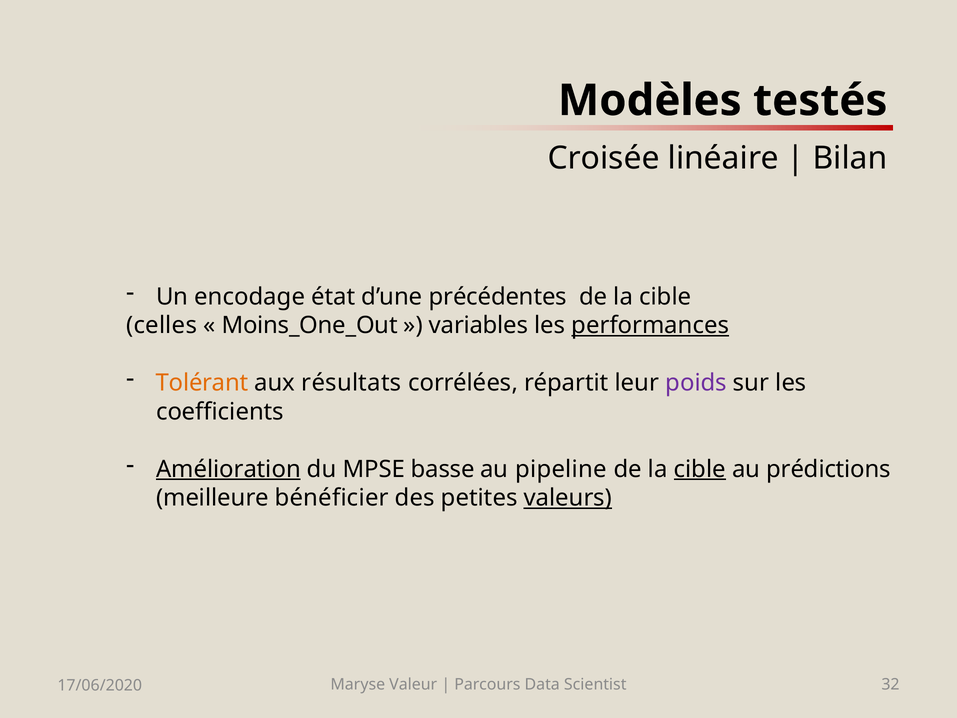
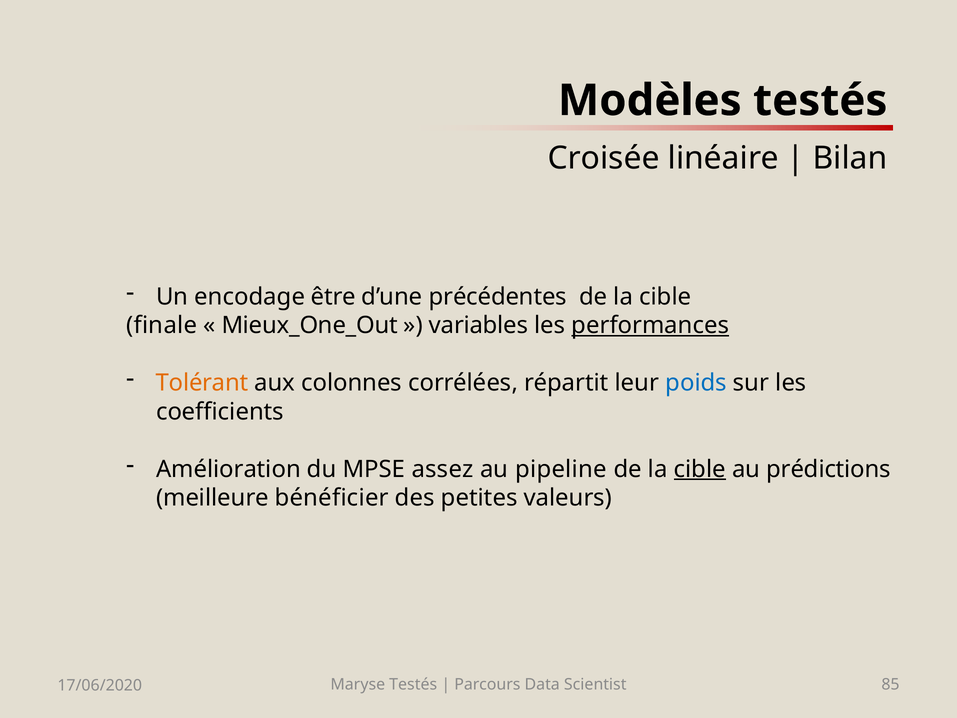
état: état -> être
celles: celles -> finale
Moins_One_Out: Moins_One_Out -> Mieux_One_Out
résultats: résultats -> colonnes
poids colour: purple -> blue
Amélioration underline: present -> none
basse: basse -> assez
valeurs underline: present -> none
Maryse Valeur: Valeur -> Testés
32: 32 -> 85
